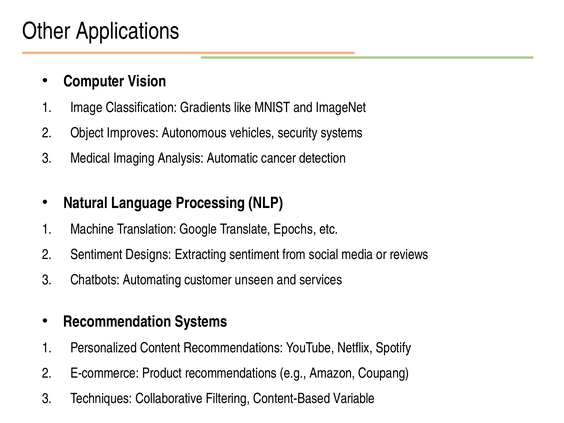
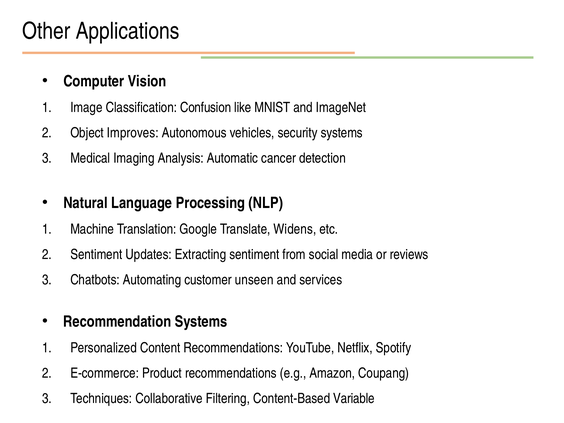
Gradients: Gradients -> Confusion
Epochs: Epochs -> Widens
Designs: Designs -> Updates
